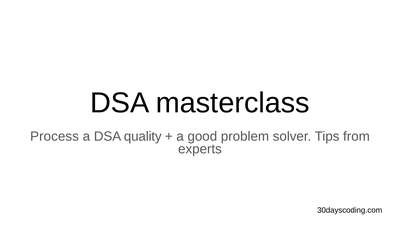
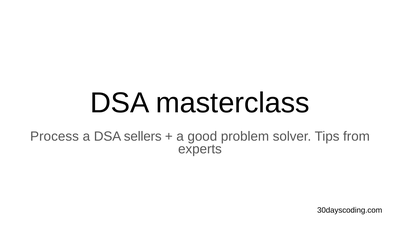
quality: quality -> sellers
